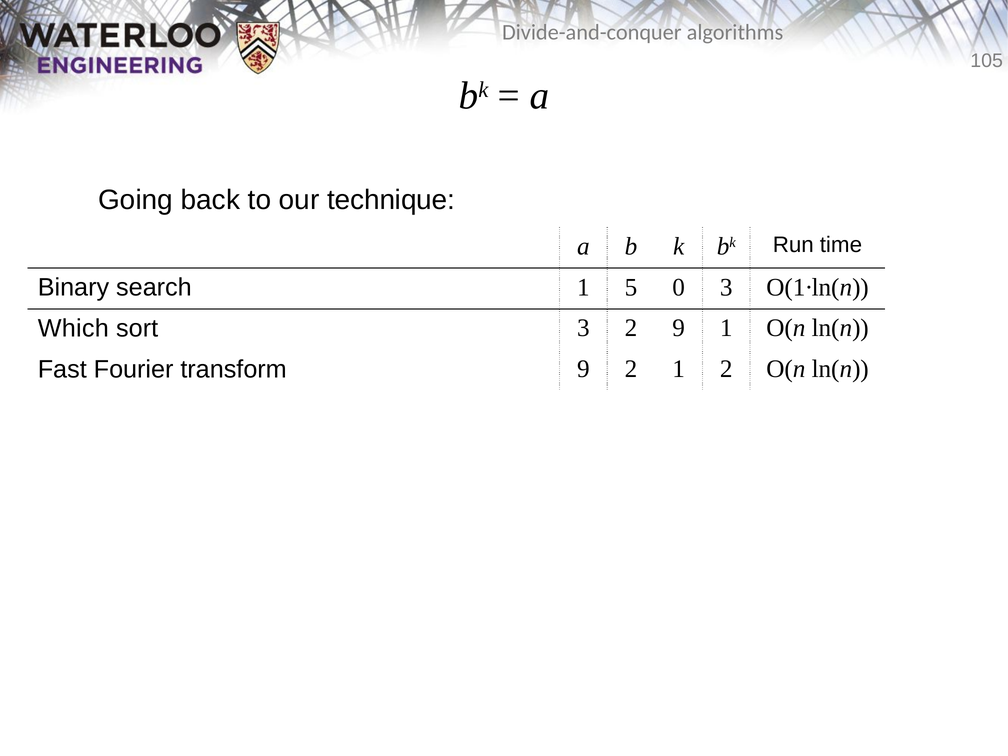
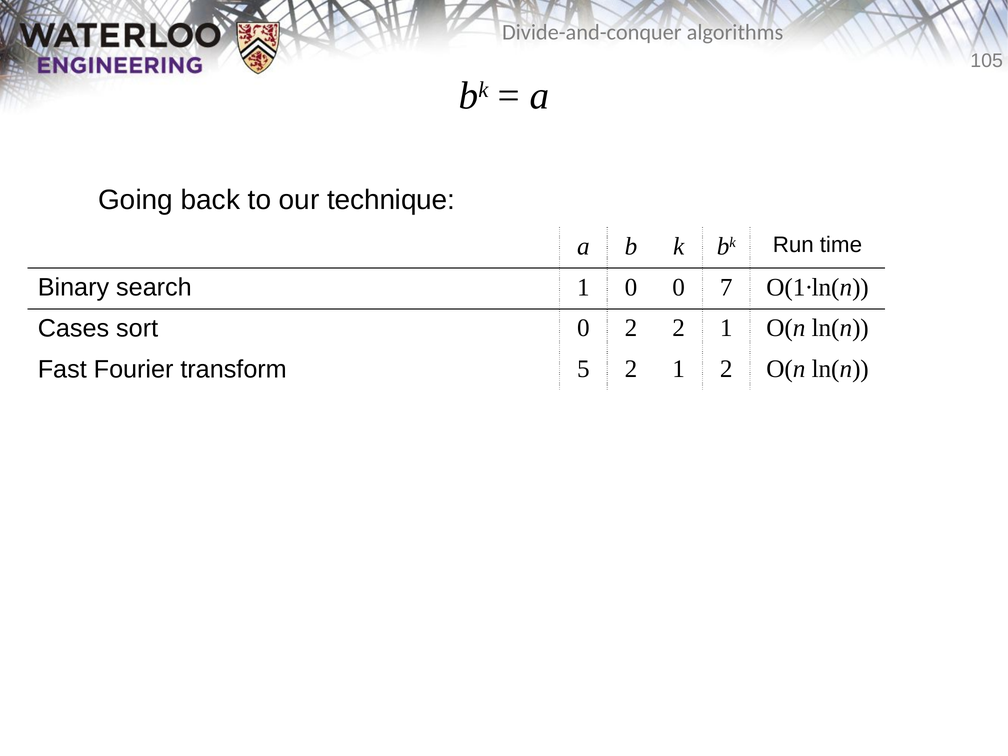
1 5: 5 -> 0
0 3: 3 -> 7
Which: Which -> Cases
sort 3: 3 -> 0
2 9: 9 -> 2
transform 9: 9 -> 5
